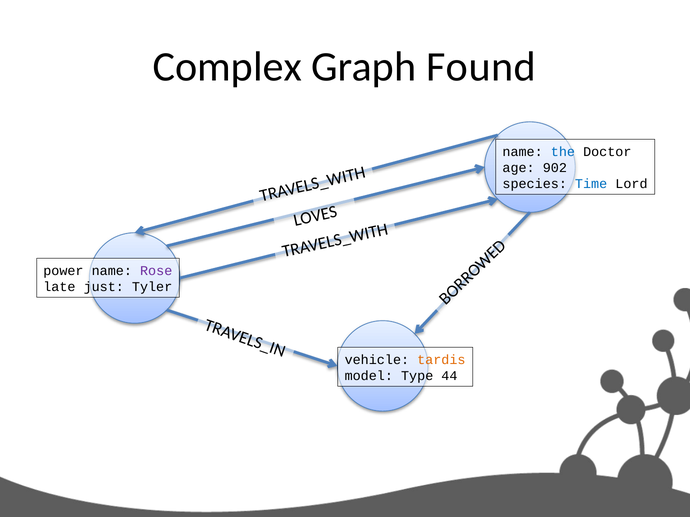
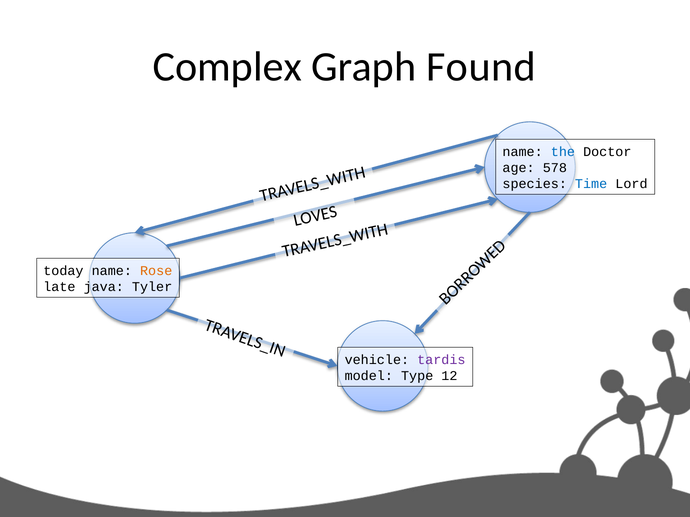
902: 902 -> 578
power: power -> today
Rose colour: purple -> orange
just: just -> java
tardis colour: orange -> purple
44: 44 -> 12
